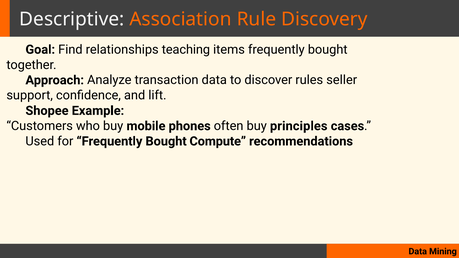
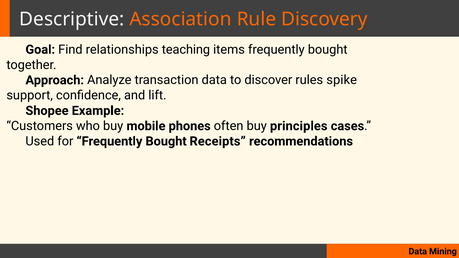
seller: seller -> spike
Compute: Compute -> Receipts
